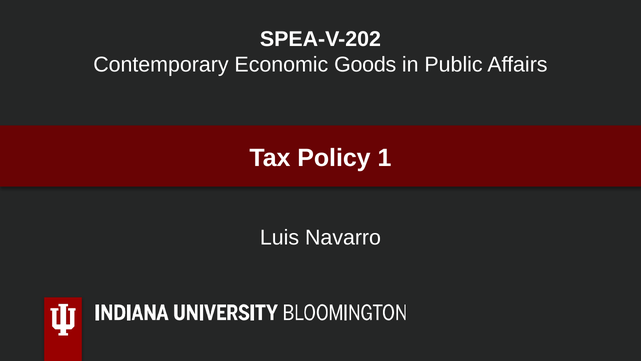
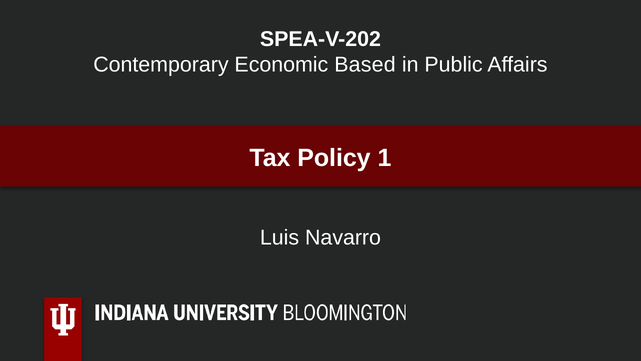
Goods: Goods -> Based
